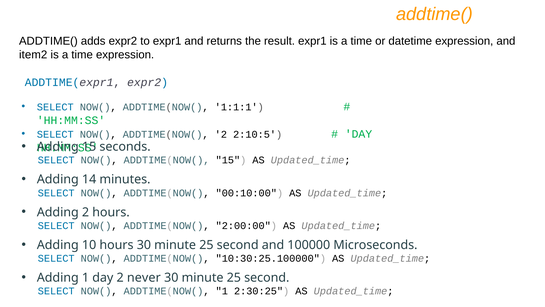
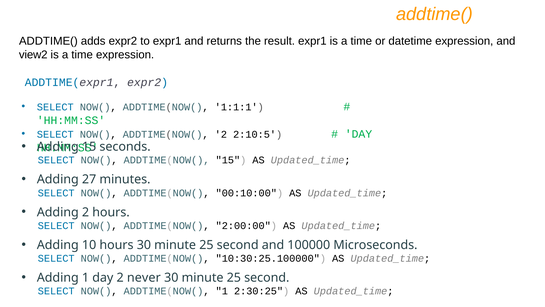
item2: item2 -> view2
14: 14 -> 27
